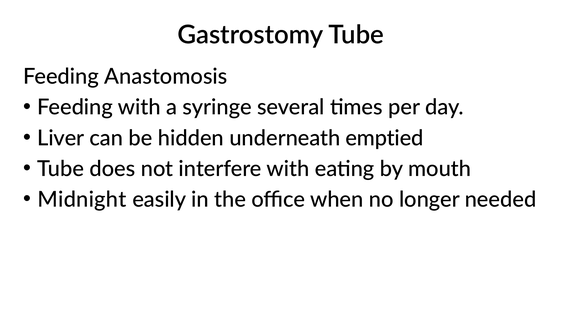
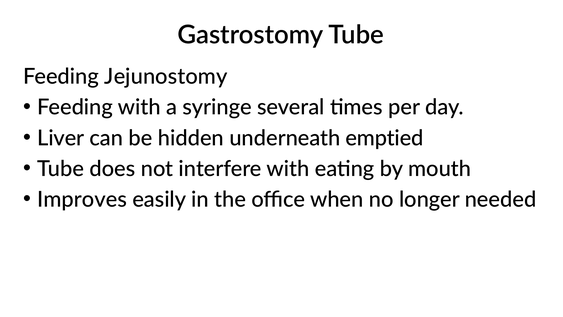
Anastomosis: Anastomosis -> Jejunostomy
Midnight: Midnight -> Improves
